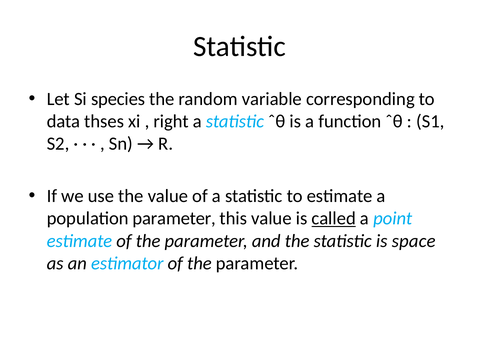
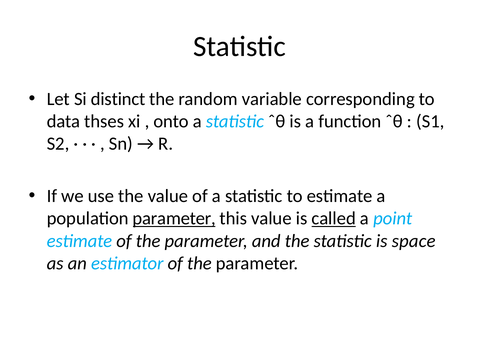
species: species -> distinct
right: right -> onto
parameter at (174, 218) underline: none -> present
